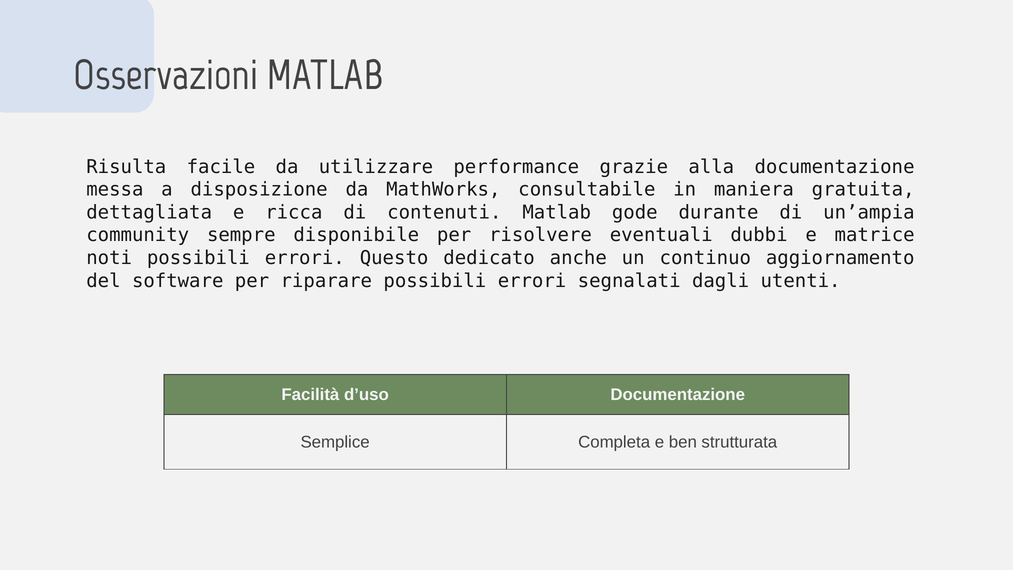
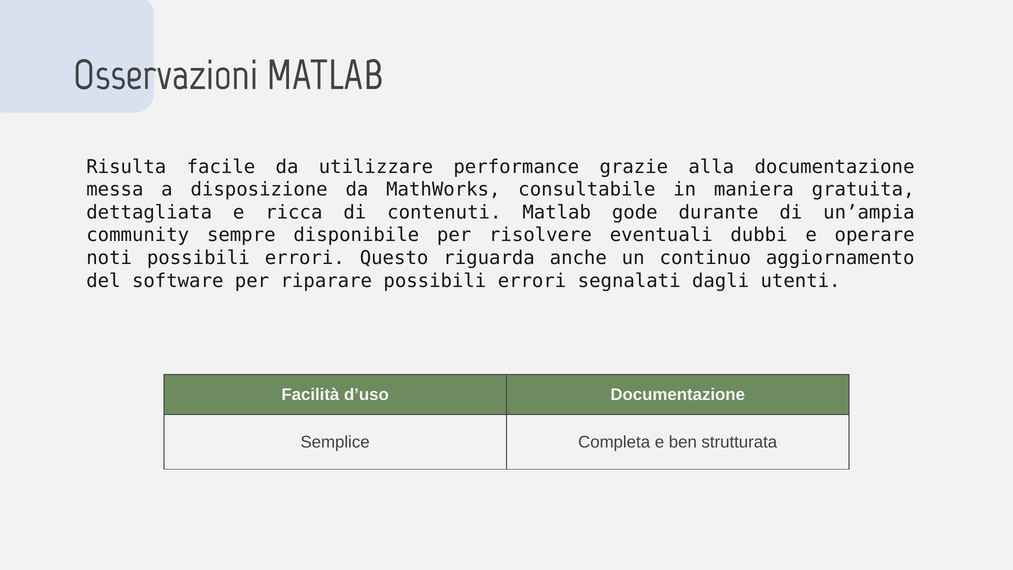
matrice: matrice -> operare
dedicato: dedicato -> riguarda
